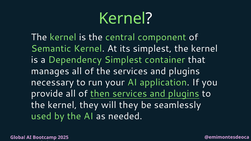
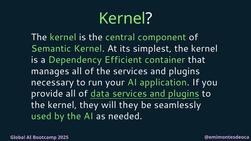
Dependency Simplest: Simplest -> Efficient
then: then -> data
